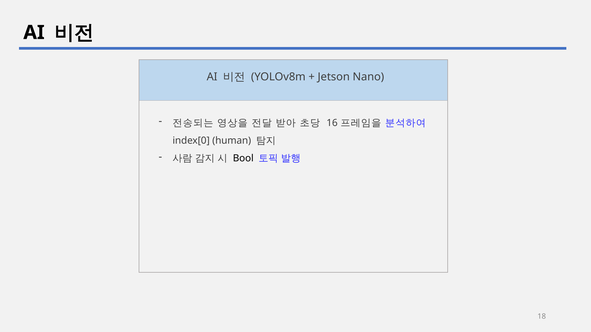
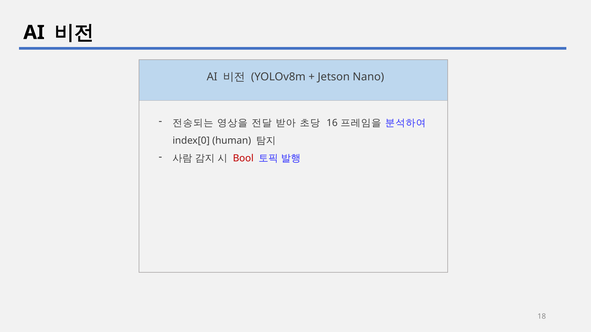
Bool colour: black -> red
